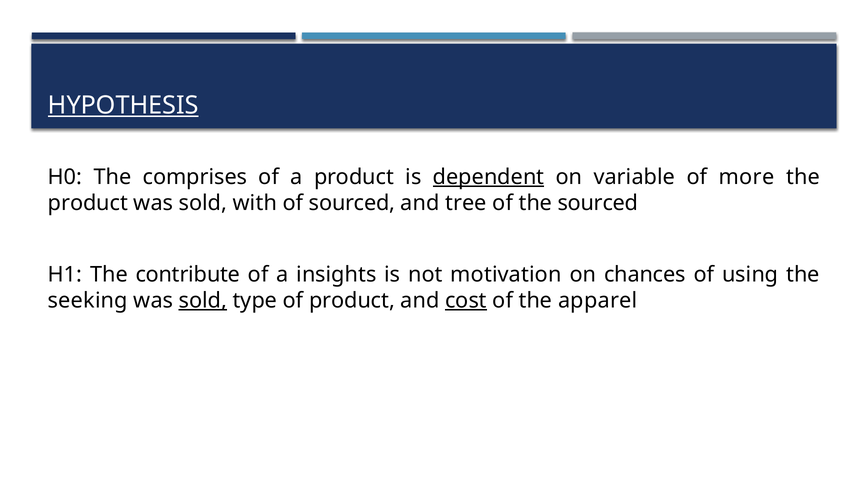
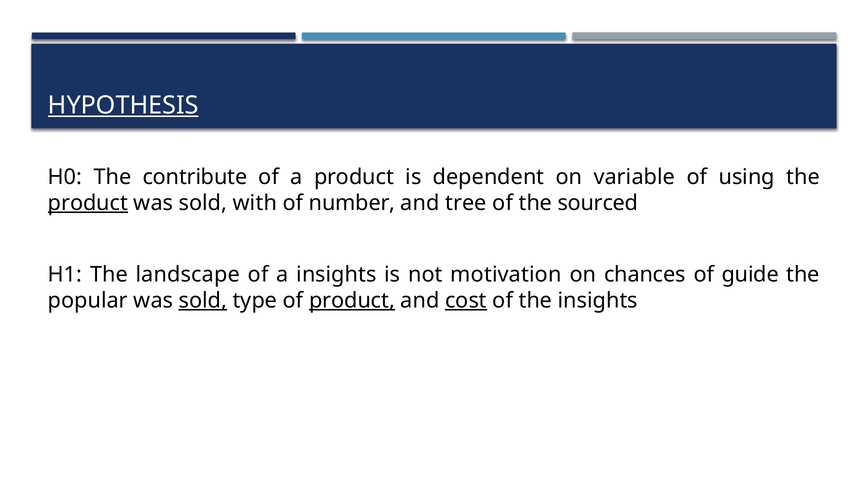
comprises: comprises -> contribute
dependent underline: present -> none
more: more -> using
product at (88, 203) underline: none -> present
of sourced: sourced -> number
contribute: contribute -> landscape
using: using -> guide
seeking: seeking -> popular
product at (352, 301) underline: none -> present
the apparel: apparel -> insights
